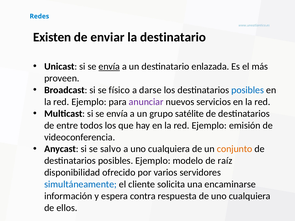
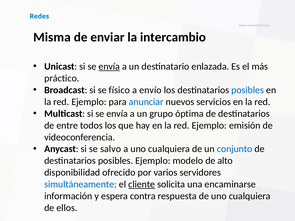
Existen: Existen -> Misma
la destinatario: destinatario -> intercambio
proveen: proveen -> práctico
darse: darse -> envío
anunciar colour: purple -> blue
satélite: satélite -> óptima
conjunto colour: orange -> blue
raíz: raíz -> alto
cliente underline: none -> present
